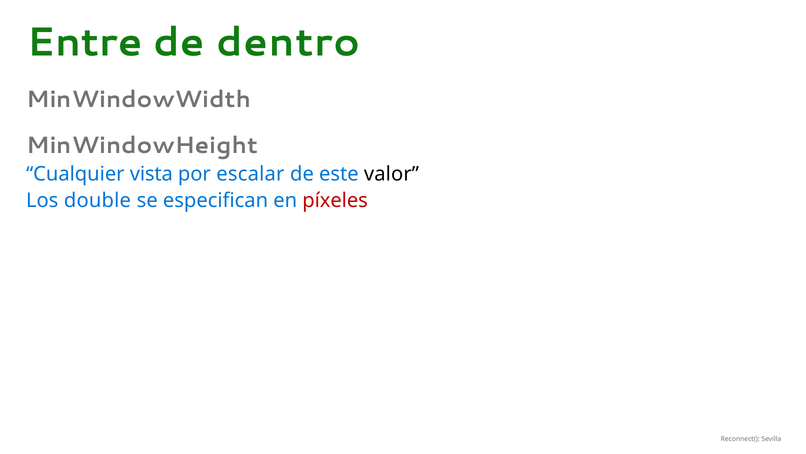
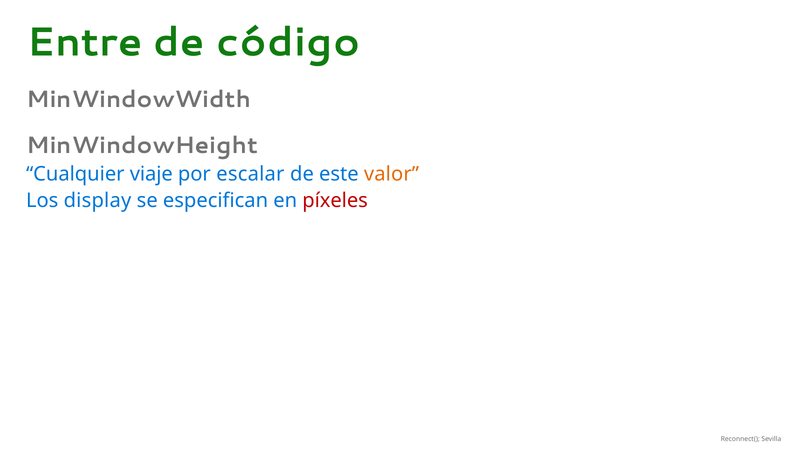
dentro: dentro -> código
vista: vista -> viaje
valor colour: black -> orange
double: double -> display
